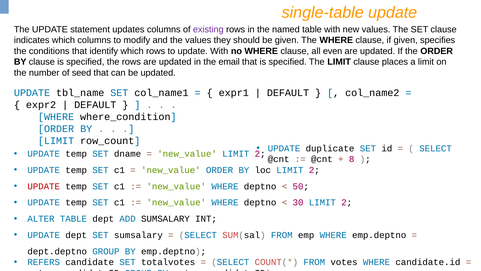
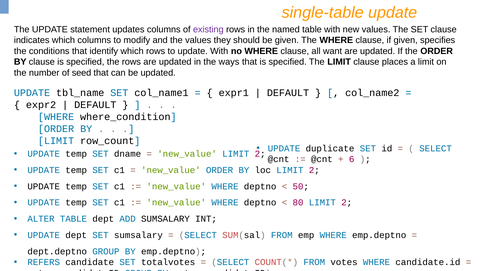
even: even -> want
email: email -> ways
8: 8 -> 6
UPDATE at (44, 186) colour: red -> black
30: 30 -> 80
